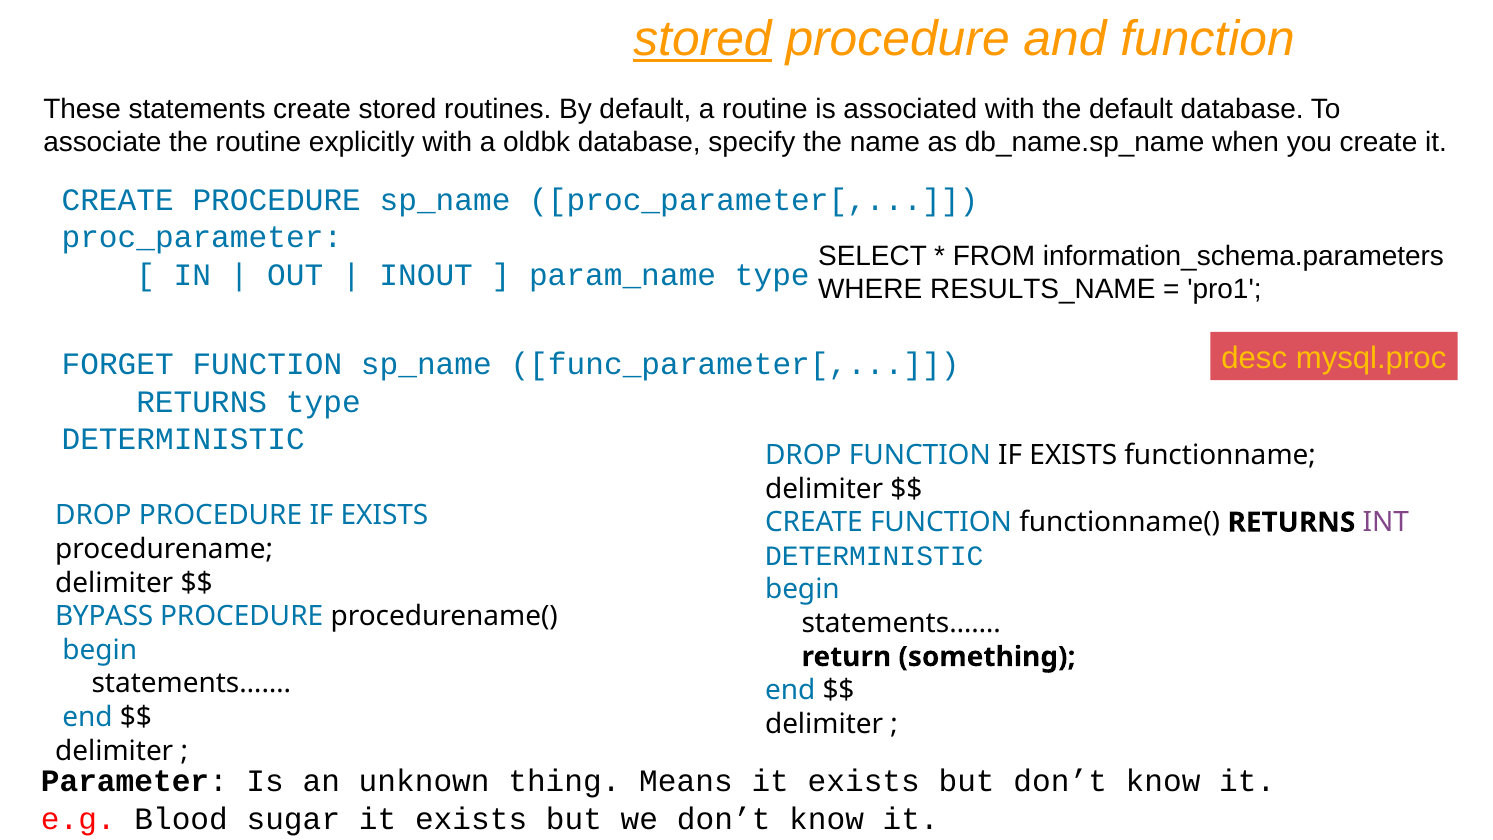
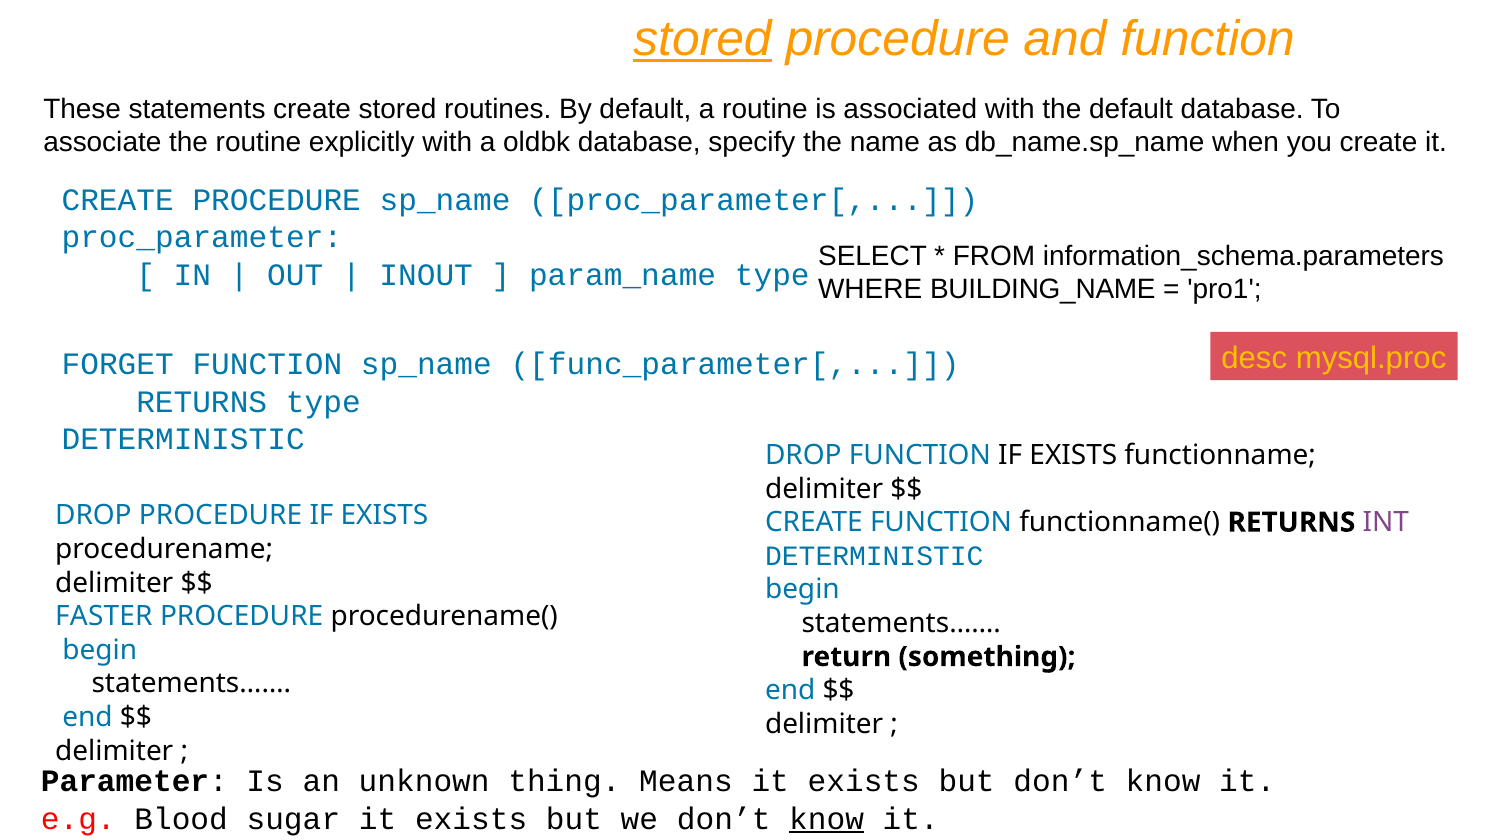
RESULTS_NAME: RESULTS_NAME -> BUILDING_NAME
BYPASS: BYPASS -> FASTER
know at (827, 819) underline: none -> present
